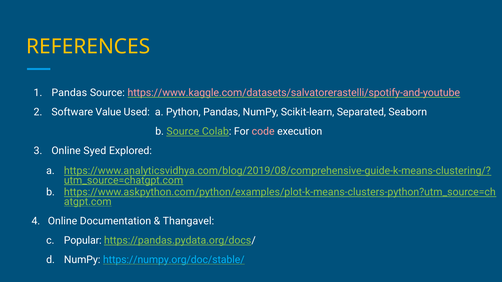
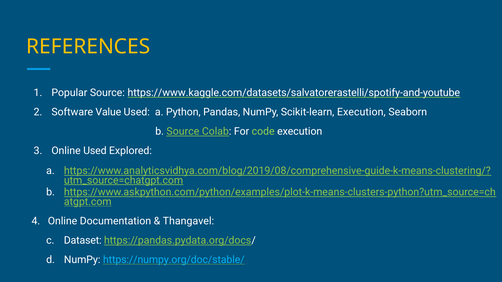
Pandas at (69, 93): Pandas -> Popular
https://www.kaggle.com/datasets/salvatorerastelli/spotify-and-youtube colour: pink -> white
Scikit-learn Separated: Separated -> Execution
code colour: pink -> light green
Online Syed: Syed -> Used
Popular: Popular -> Dataset
